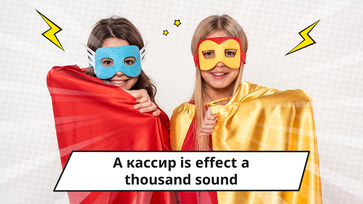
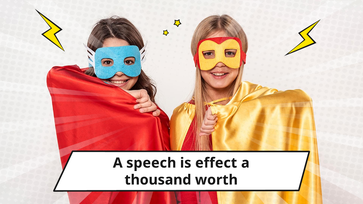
кассир: кассир -> speech
sound: sound -> worth
